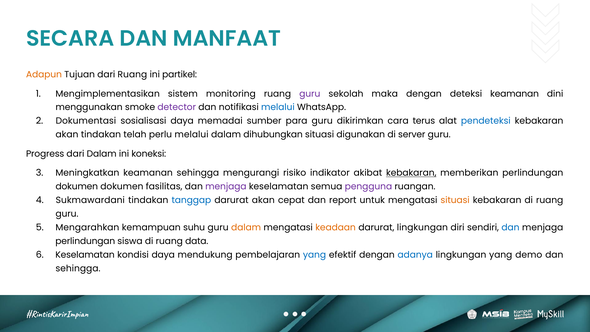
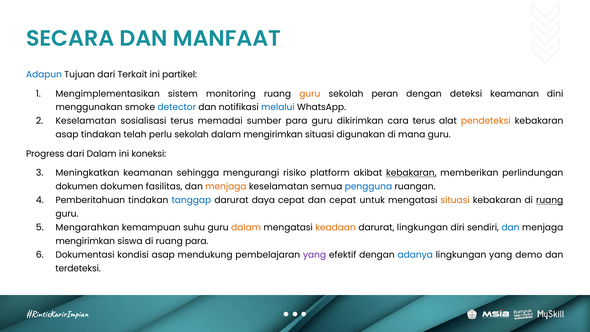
Adapun colour: orange -> blue
dari Ruang: Ruang -> Terkait
guru at (310, 94) colour: purple -> orange
maka: maka -> peran
detector colour: purple -> blue
Dokumentasi at (86, 121): Dokumentasi -> Keselamatan
sosialisasi daya: daya -> terus
pendeteksi colour: blue -> orange
akan at (67, 135): akan -> asap
perlu melalui: melalui -> sekolah
dalam dihubungkan: dihubungkan -> mengirimkan
server: server -> mana
indikator: indikator -> platform
menjaga at (226, 187) colour: purple -> orange
pengguna colour: purple -> blue
Sukmawardani: Sukmawardani -> Pemberitahuan
darurat akan: akan -> daya
dan report: report -> cepat
ruang at (550, 200) underline: none -> present
perlindungan at (85, 241): perlindungan -> mengirimkan
ruang data: data -> para
Keselamatan at (85, 255): Keselamatan -> Dokumentasi
kondisi daya: daya -> asap
yang at (314, 255) colour: blue -> purple
sehingga at (78, 268): sehingga -> terdeteksi
